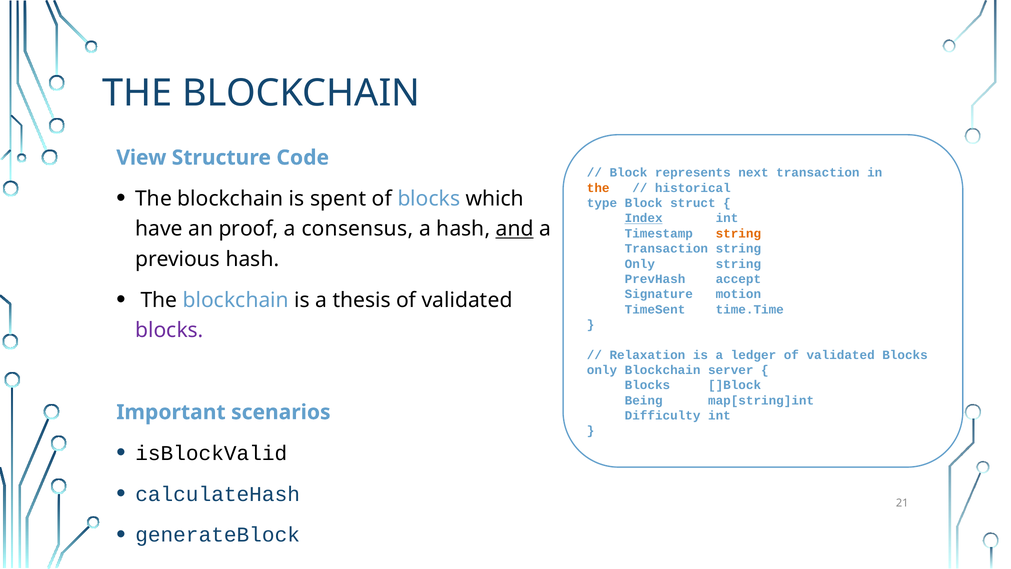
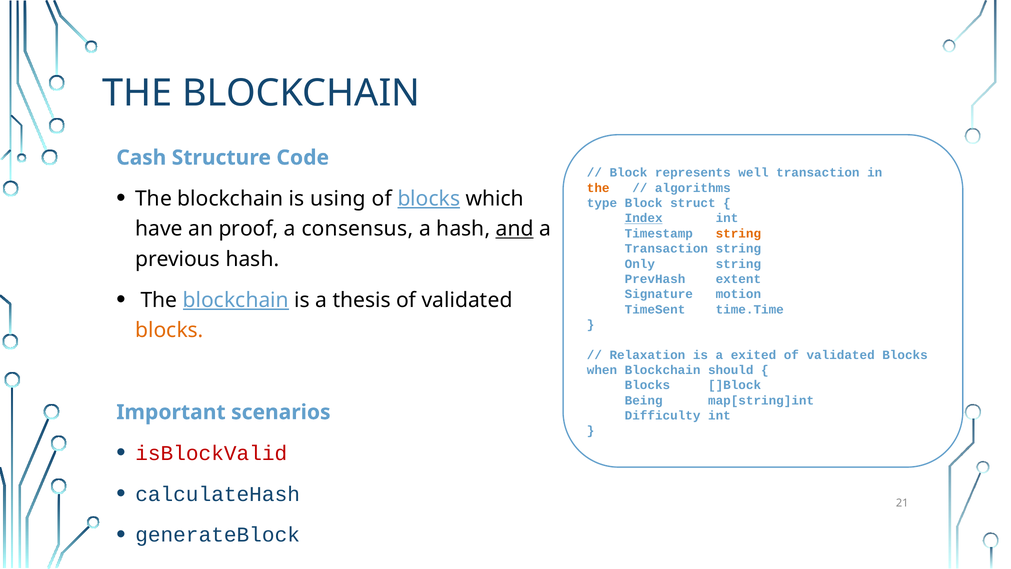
View: View -> Cash
next: next -> well
historical: historical -> algorithms
spent: spent -> using
blocks at (429, 198) underline: none -> present
accept: accept -> extent
blockchain at (236, 300) underline: none -> present
blocks at (169, 330) colour: purple -> orange
ledger: ledger -> exited
only at (602, 370): only -> when
server: server -> should
isBlockValid colour: black -> red
